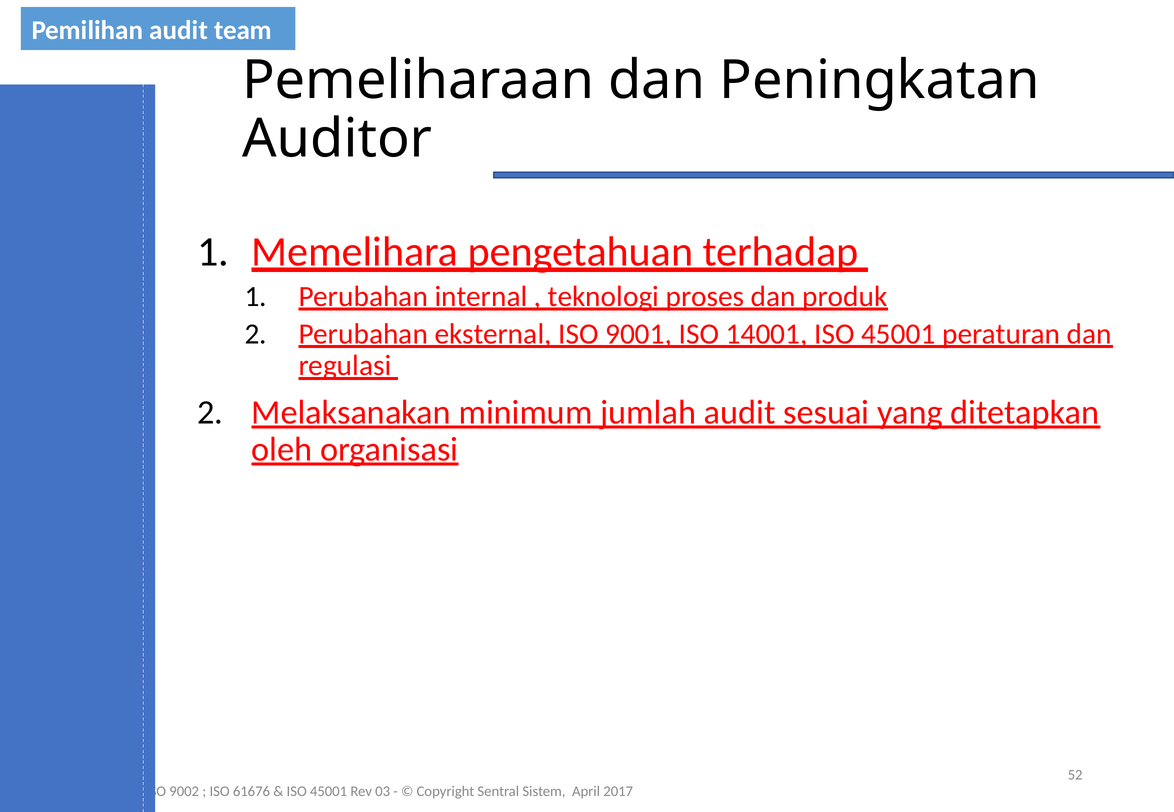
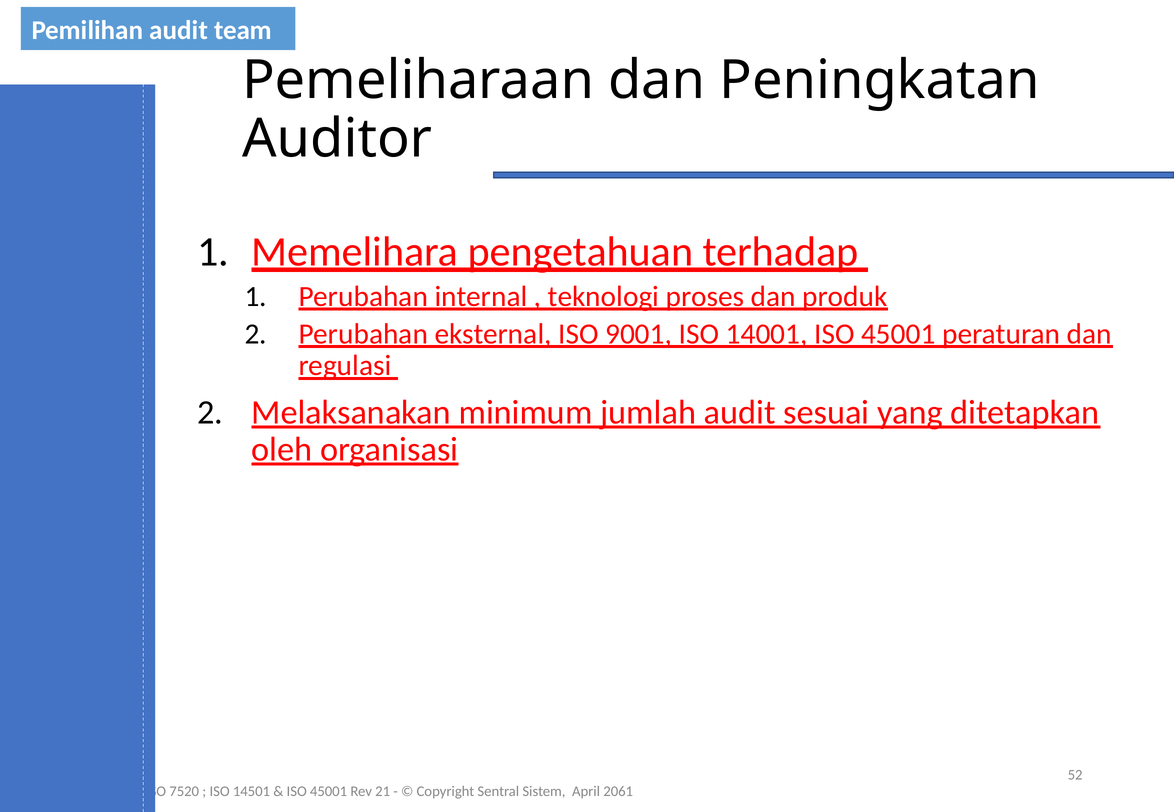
9002: 9002 -> 7520
61676: 61676 -> 14501
03: 03 -> 21
2017: 2017 -> 2061
